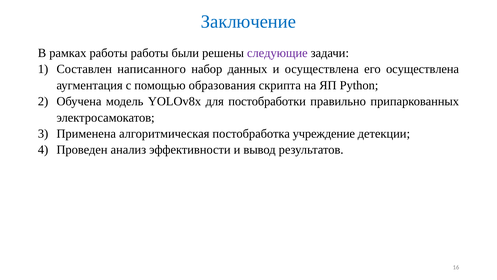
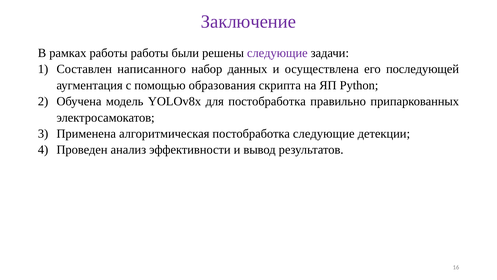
Заключение colour: blue -> purple
его осуществлена: осуществлена -> последующей
для постобработки: постобработки -> постобработка
постобработка учреждение: учреждение -> следующие
